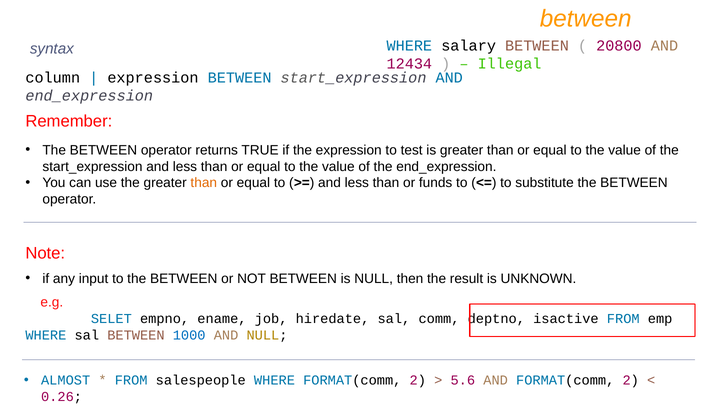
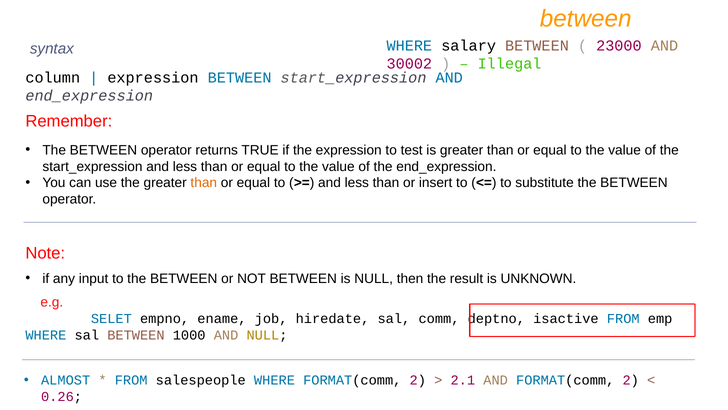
20800: 20800 -> 23000
12434: 12434 -> 30002
funds: funds -> insert
1000 colour: blue -> black
5.6: 5.6 -> 2.1
